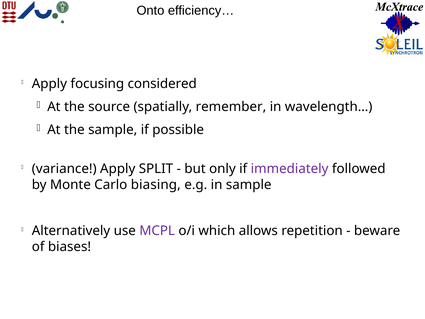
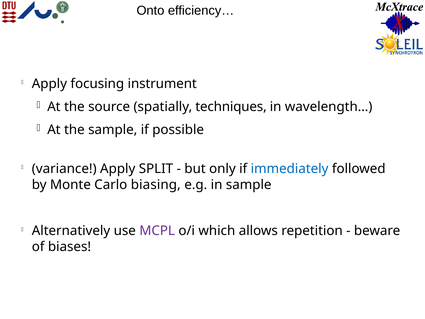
considered: considered -> instrument
remember: remember -> techniques
immediately colour: purple -> blue
